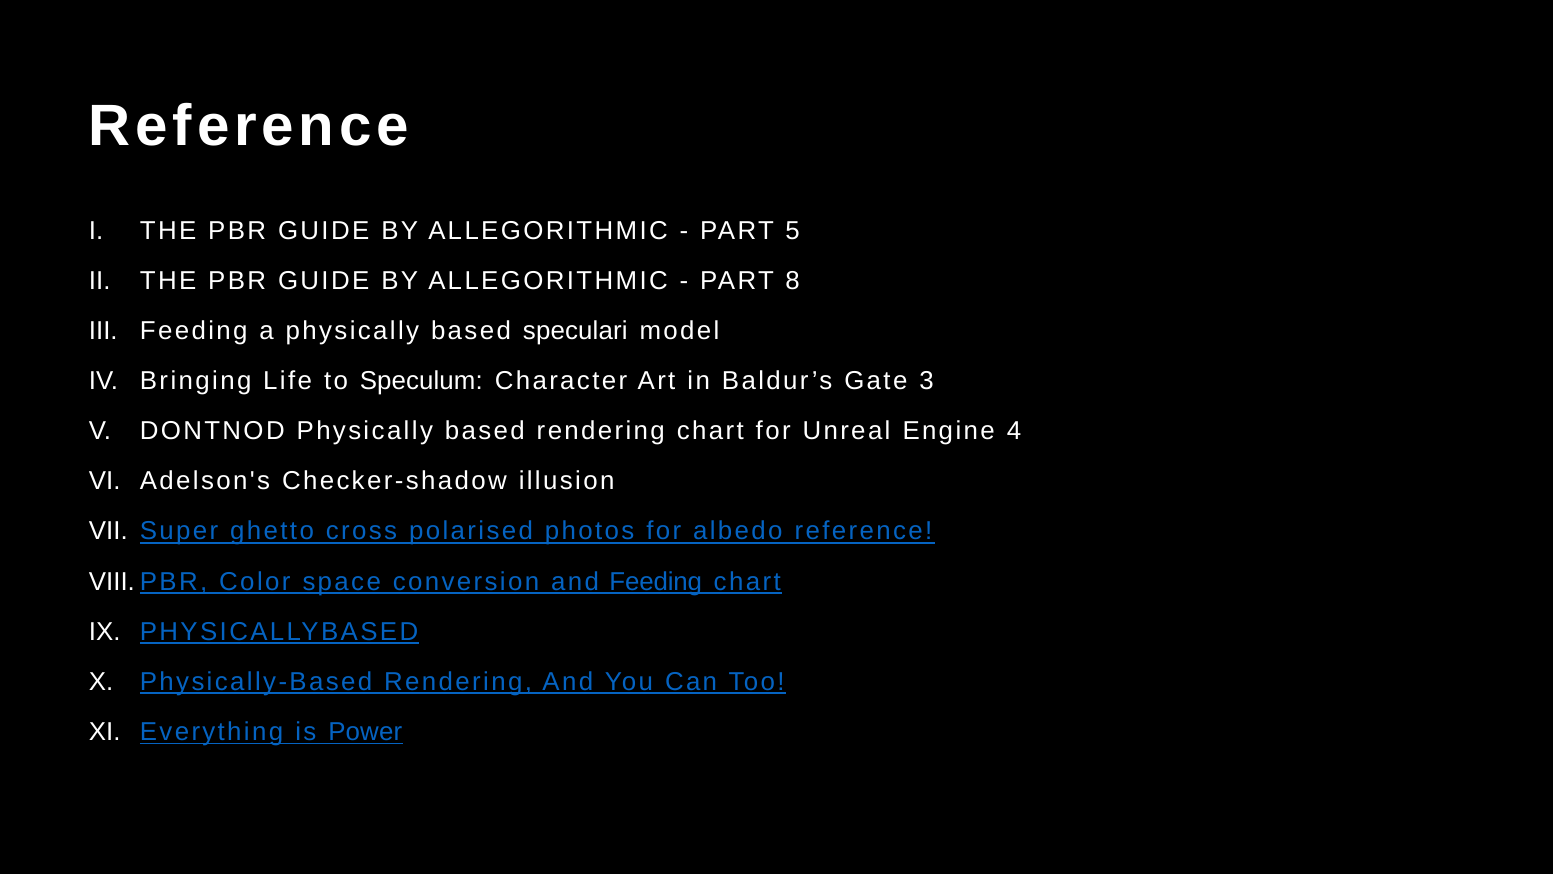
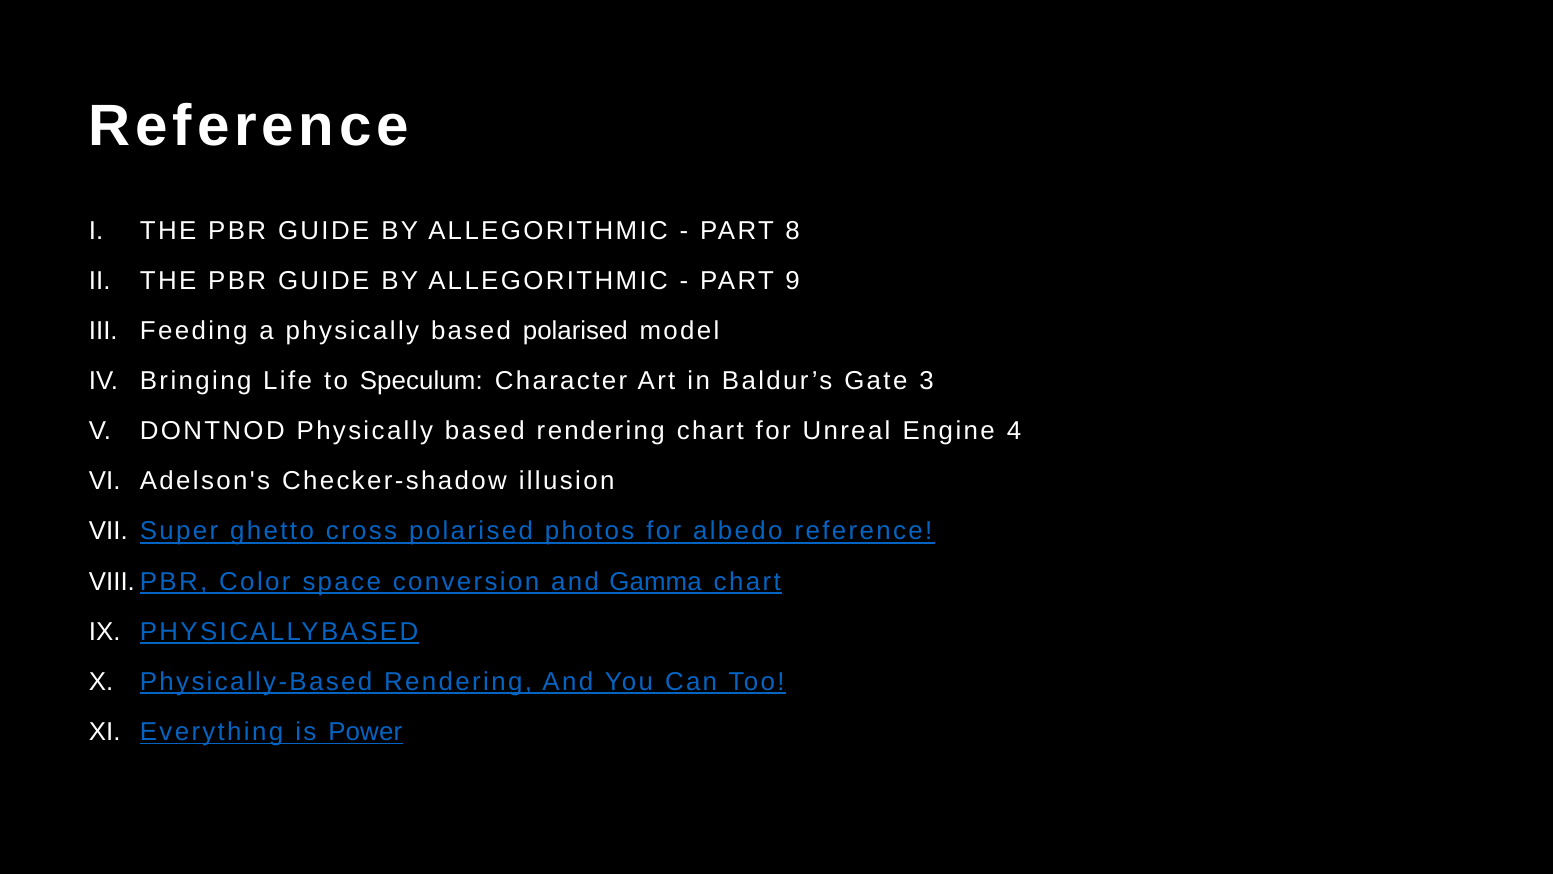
5: 5 -> 8
8: 8 -> 9
based speculari: speculari -> polarised
and Feeding: Feeding -> Gamma
